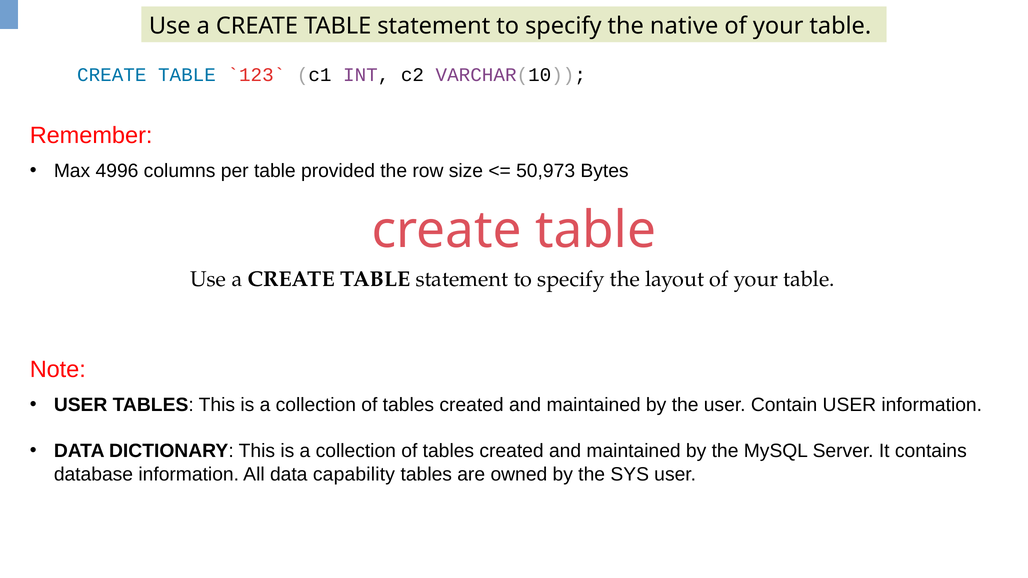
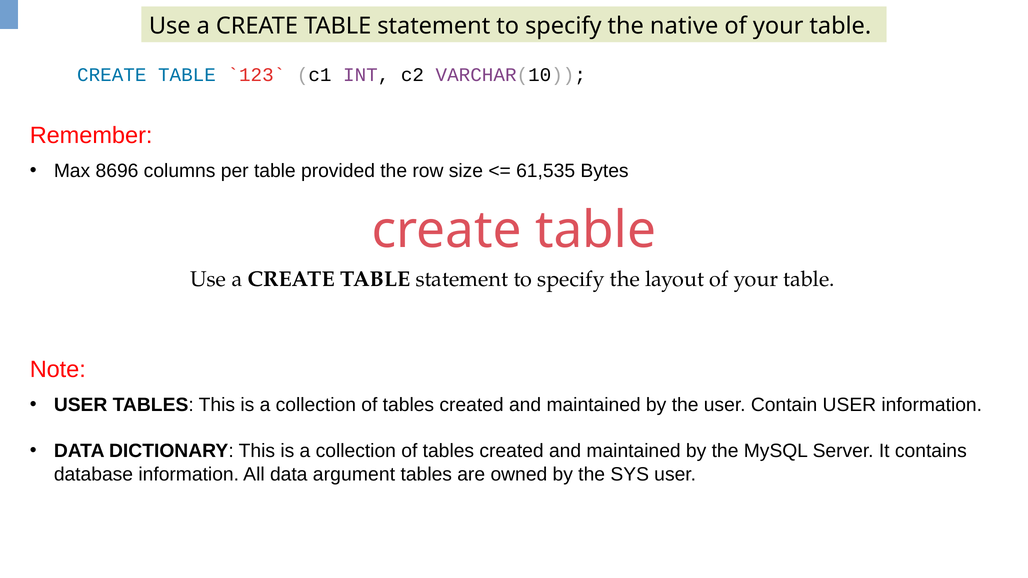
4996: 4996 -> 8696
50,973: 50,973 -> 61,535
capability: capability -> argument
